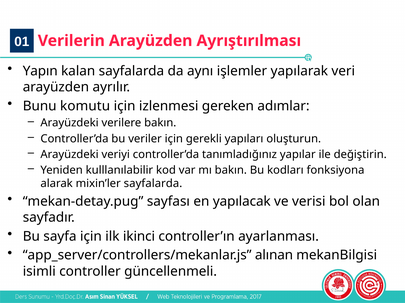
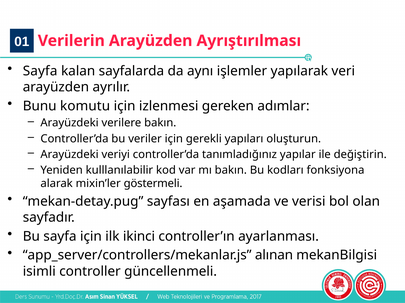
Yapın at (40, 71): Yapın -> Sayfa
mixin’ler sayfalarda: sayfalarda -> göstermeli
yapılacak: yapılacak -> aşamada
